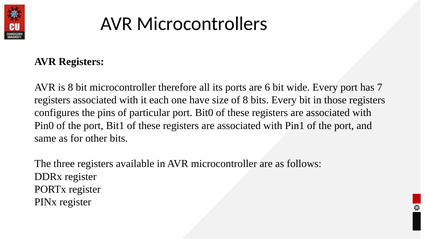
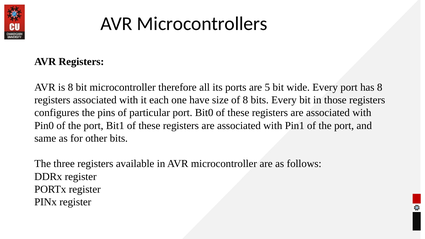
6: 6 -> 5
has 7: 7 -> 8
